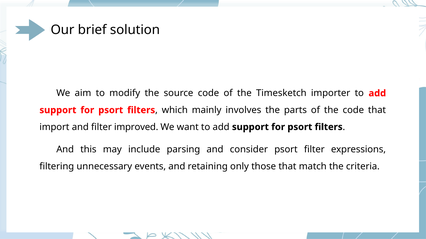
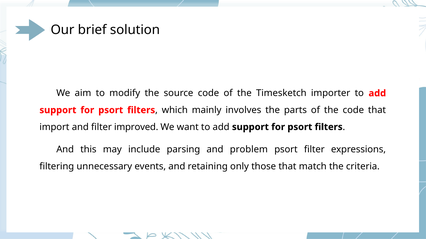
consider: consider -> problem
